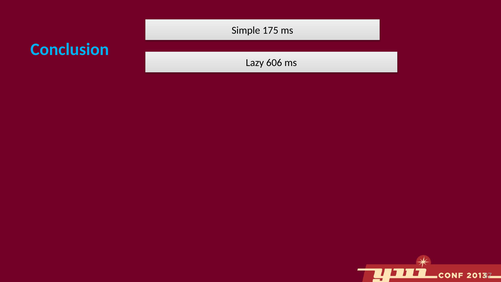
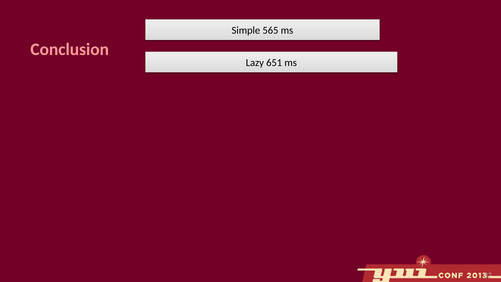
175: 175 -> 565
Conclusion colour: light blue -> pink
606: 606 -> 651
